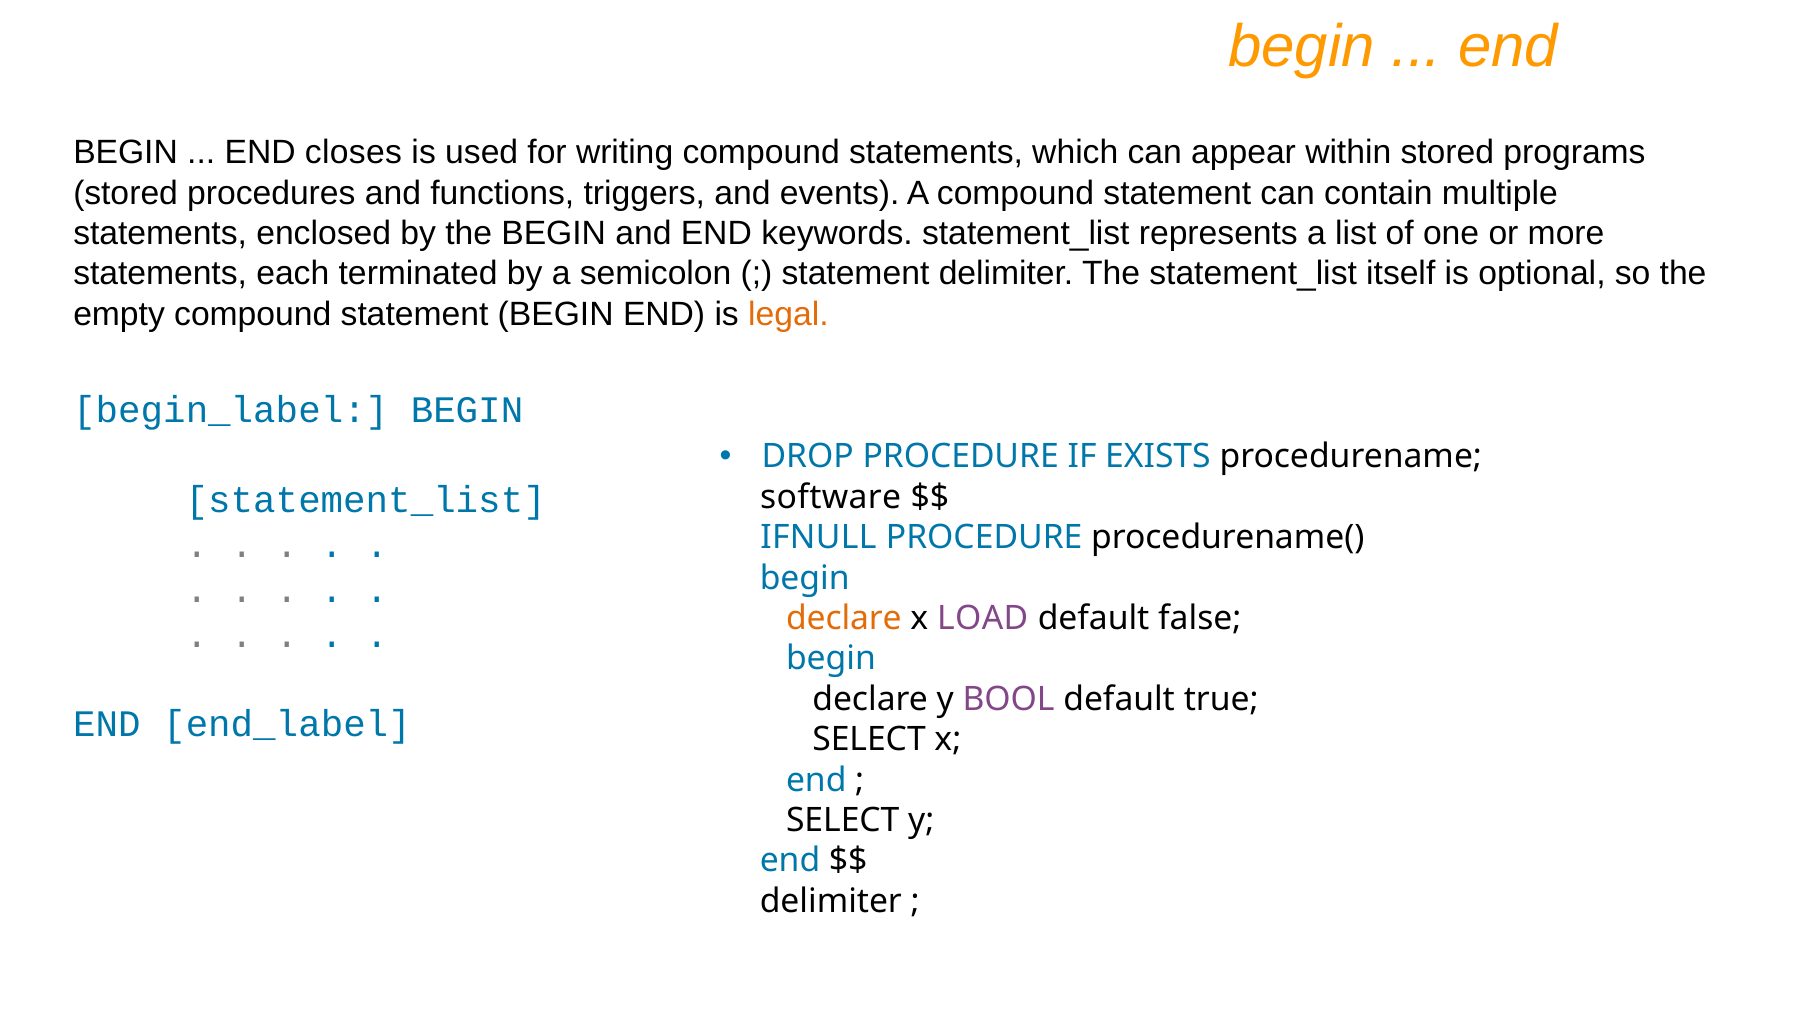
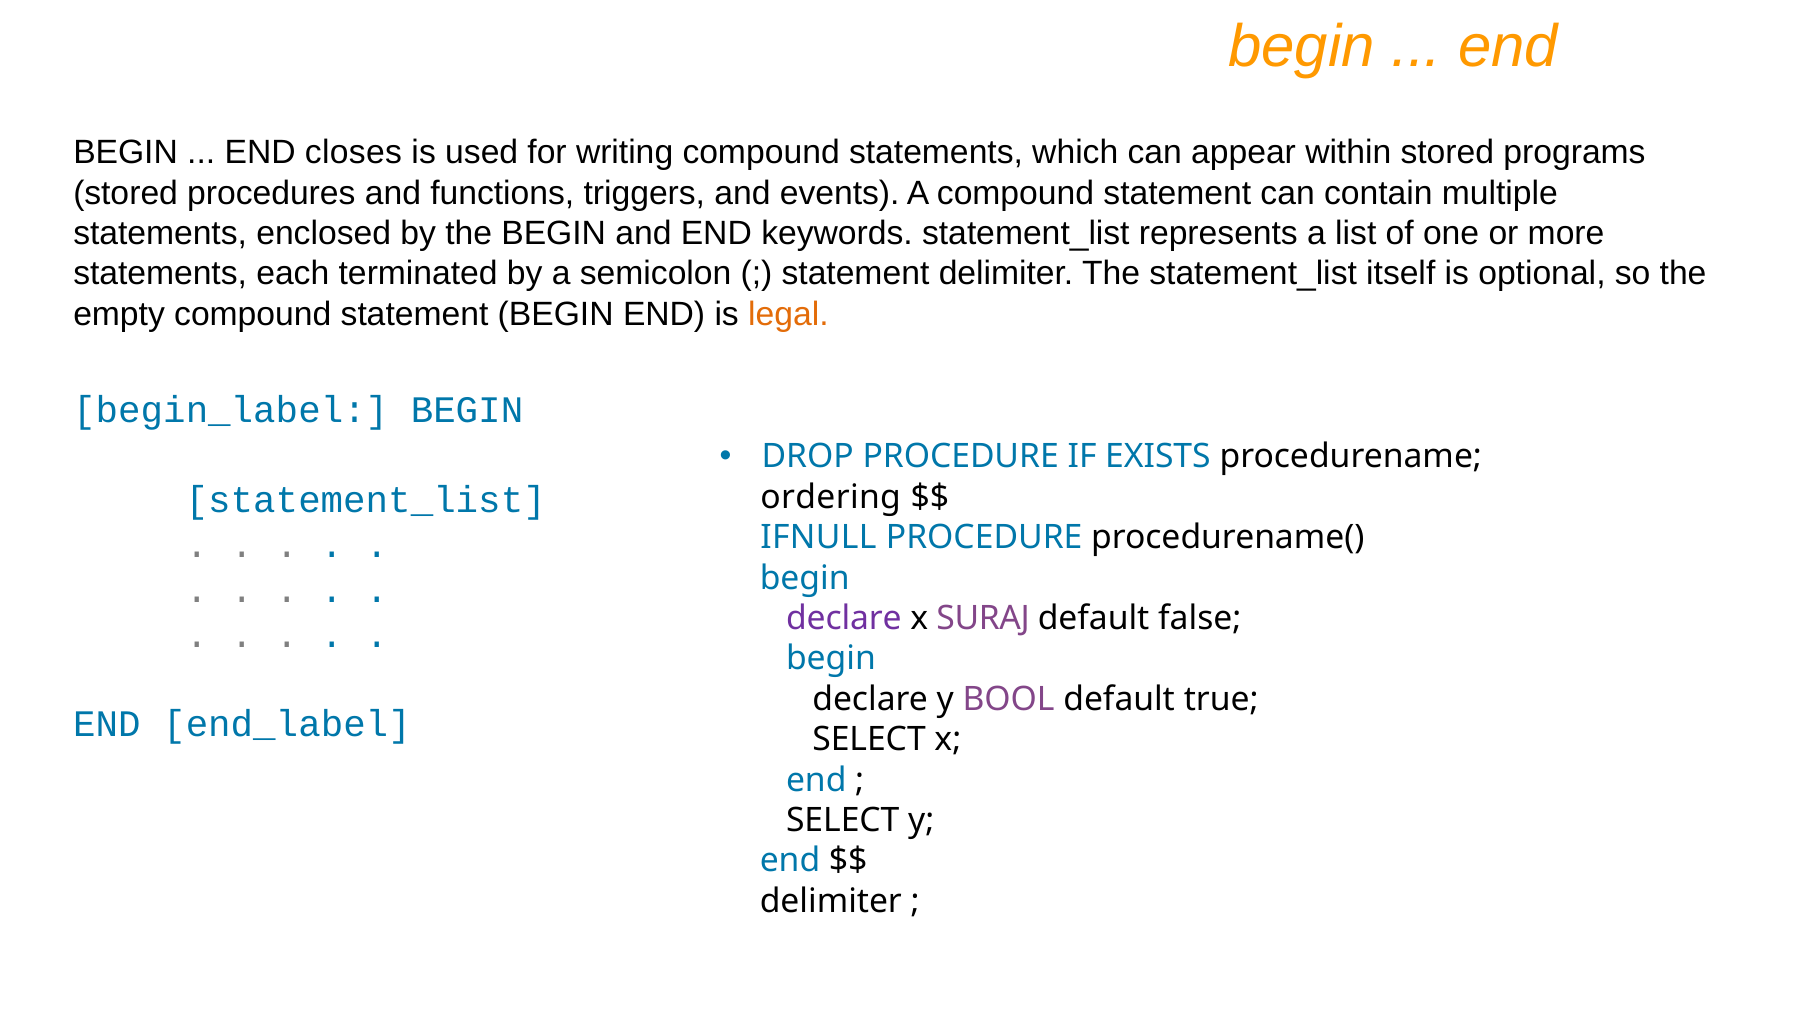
software: software -> ordering
declare at (844, 618) colour: orange -> purple
LOAD: LOAD -> SURAJ
